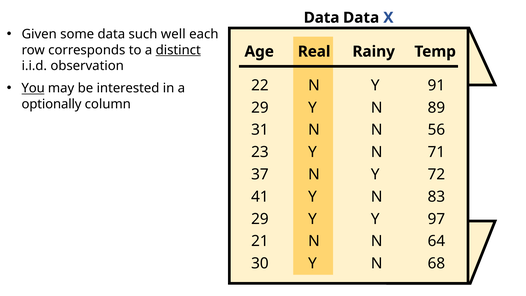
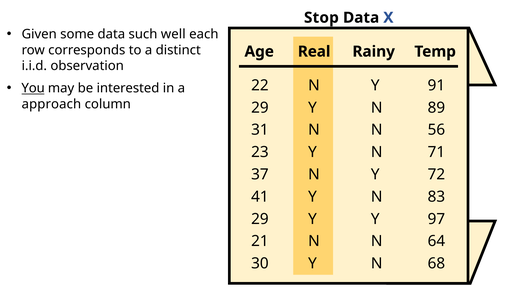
Data at (322, 18): Data -> Stop
distinct underline: present -> none
optionally: optionally -> approach
